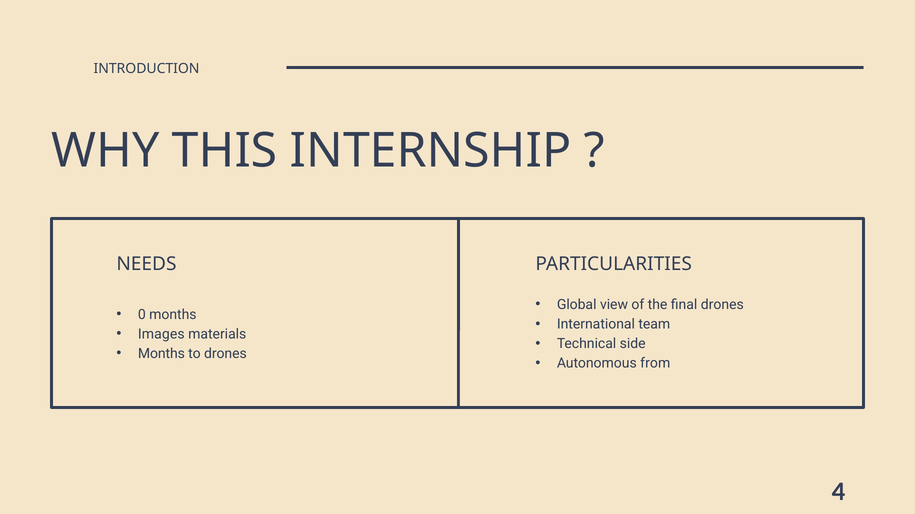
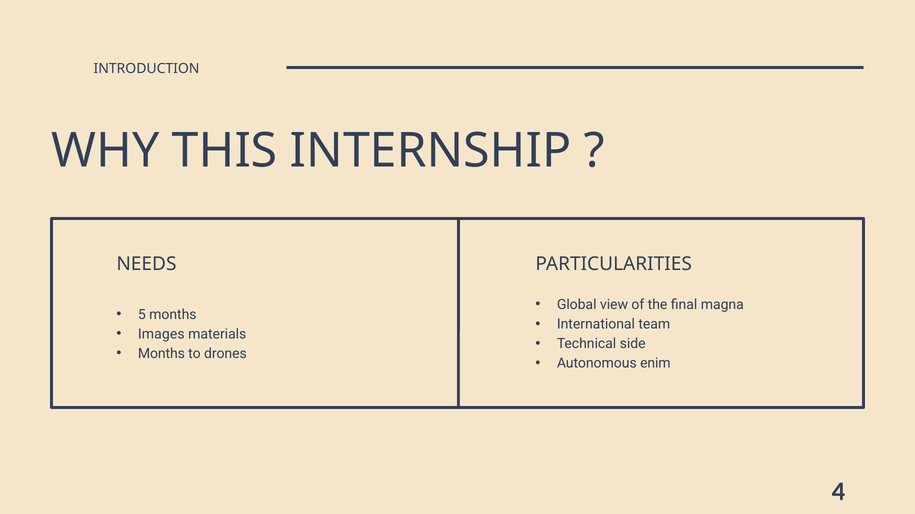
final drones: drones -> magna
0: 0 -> 5
from: from -> enim
